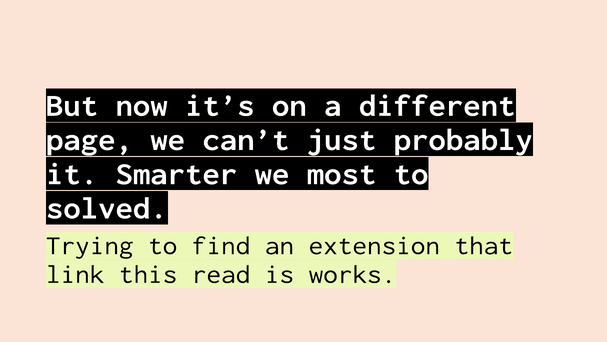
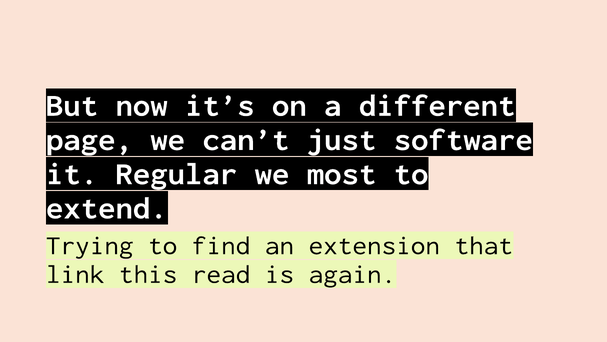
probably: probably -> software
Smarter: Smarter -> Regular
solved: solved -> extend
works: works -> again
